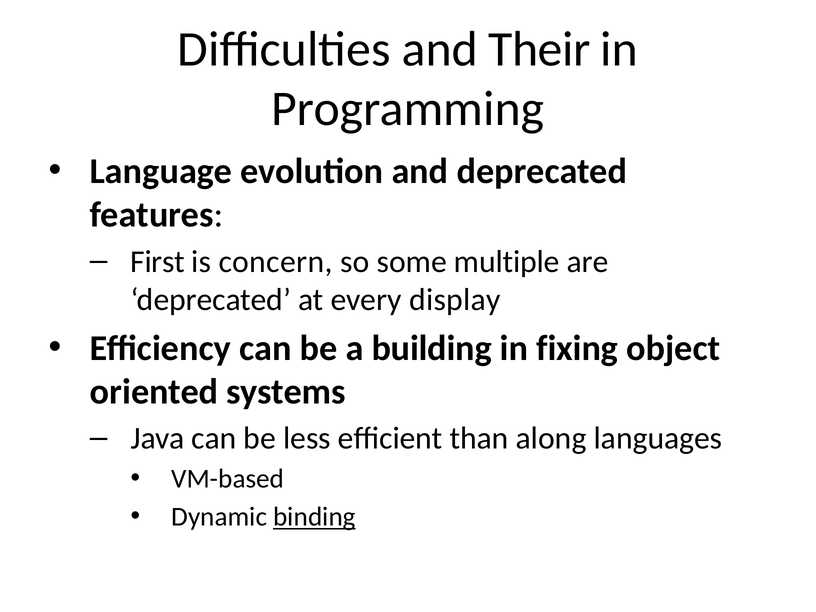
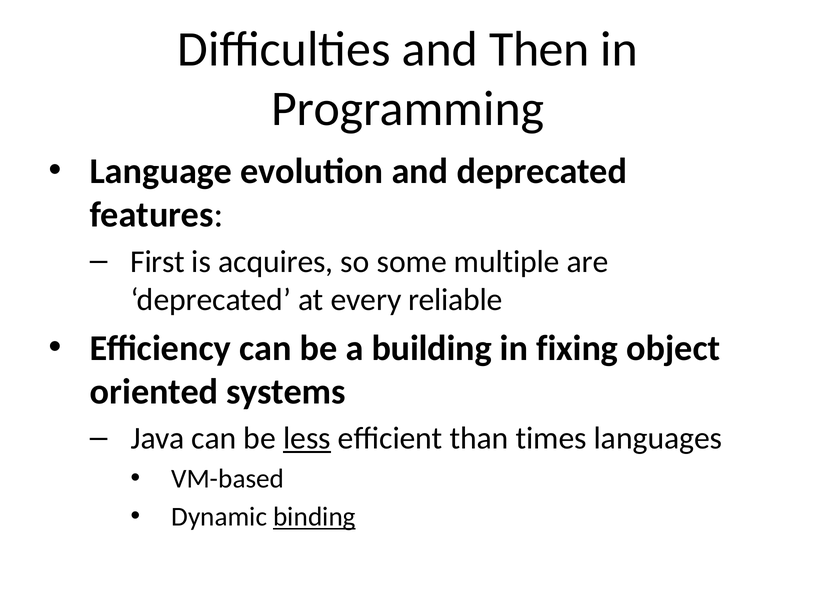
Their: Their -> Then
concern: concern -> acquires
display: display -> reliable
less underline: none -> present
along: along -> times
